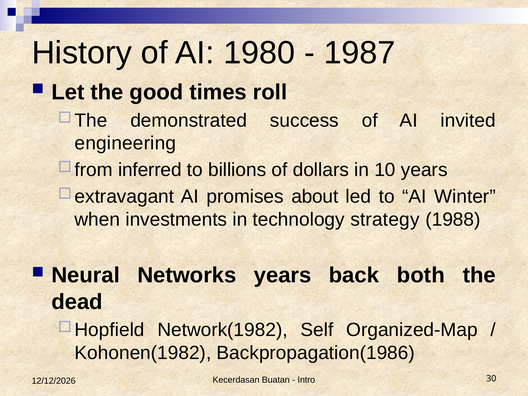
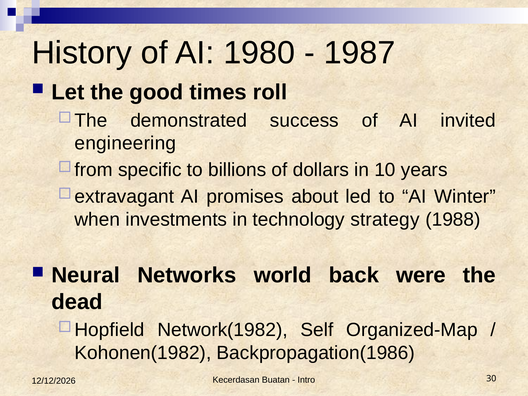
inferred: inferred -> specific
Networks years: years -> world
both: both -> were
